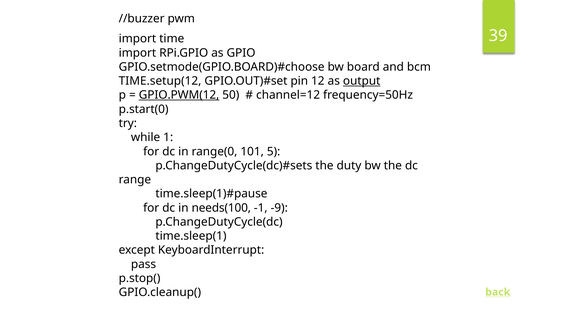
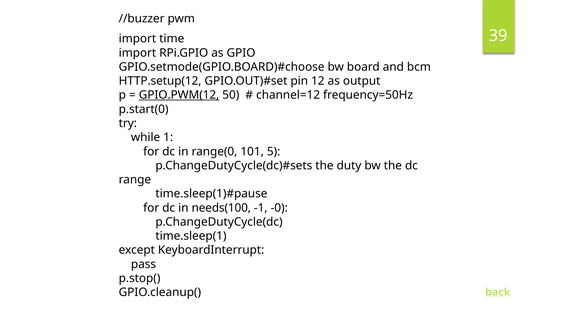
TIME.setup(12: TIME.setup(12 -> HTTP.setup(12
output underline: present -> none
-9: -9 -> -0
